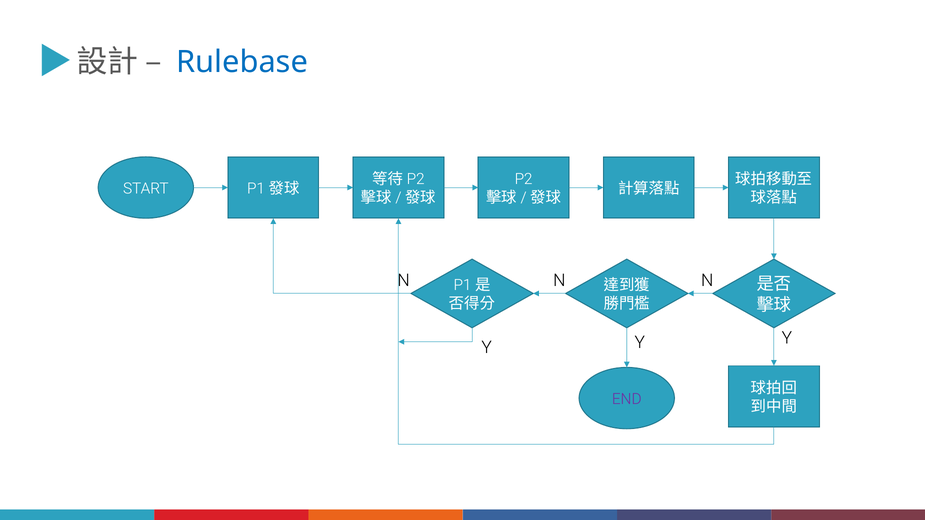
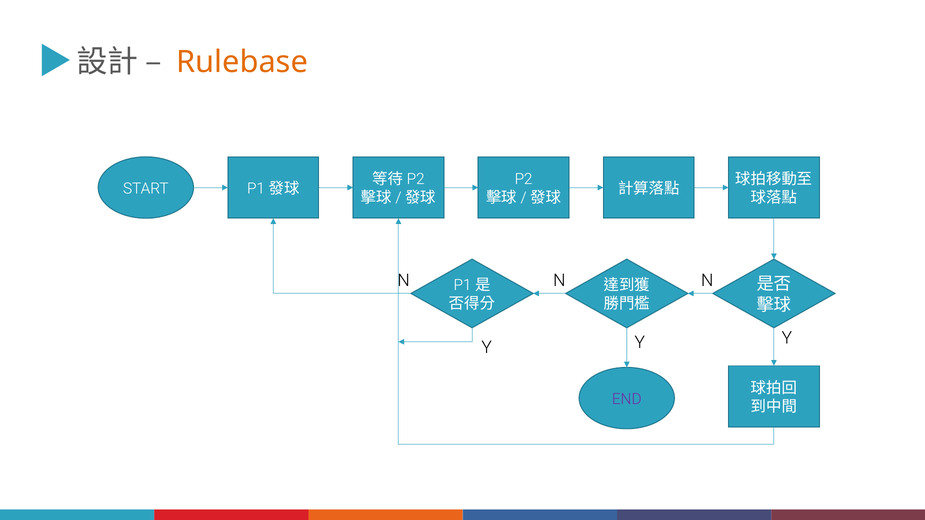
Rulebase colour: blue -> orange
